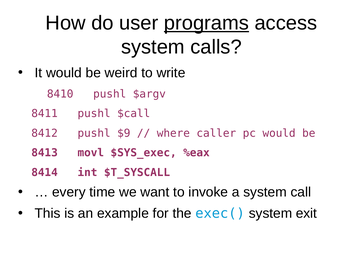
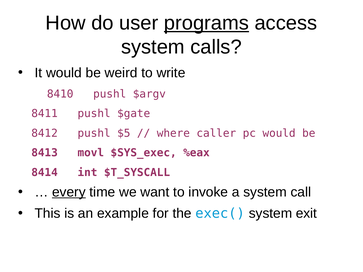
$call: $call -> $gate
$9: $9 -> $5
every underline: none -> present
